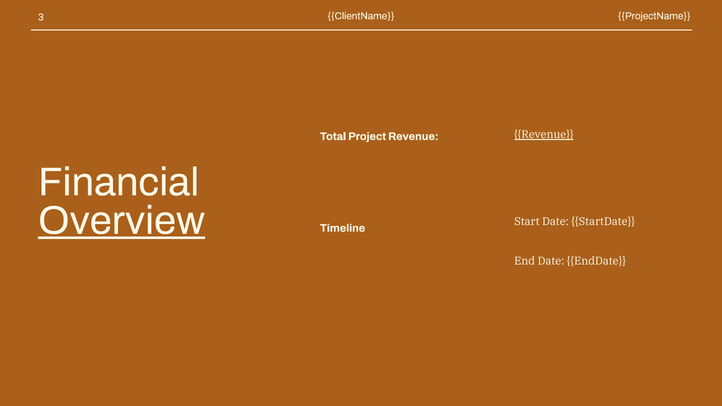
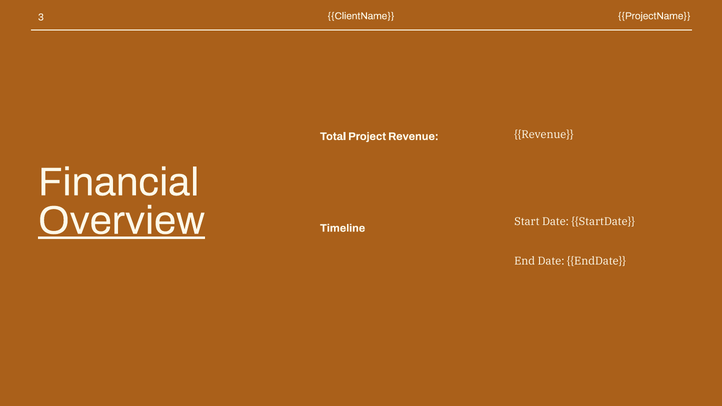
Revenue at (544, 135) underline: present -> none
